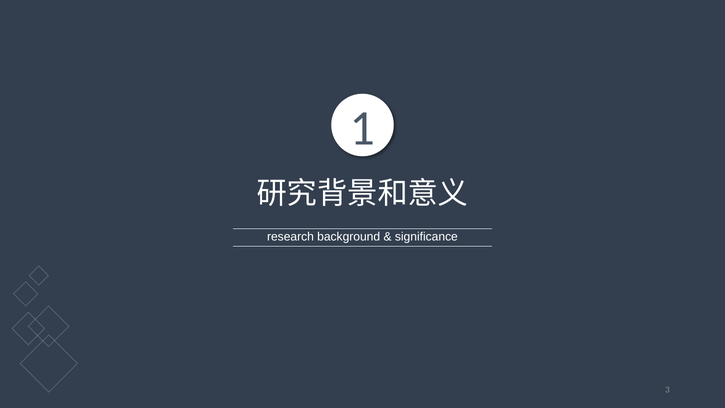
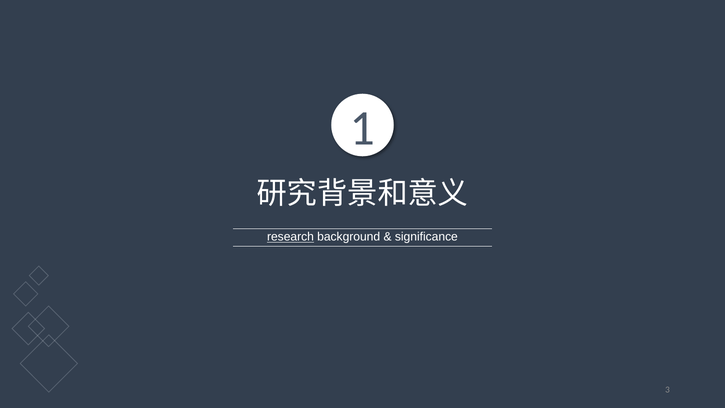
research underline: none -> present
